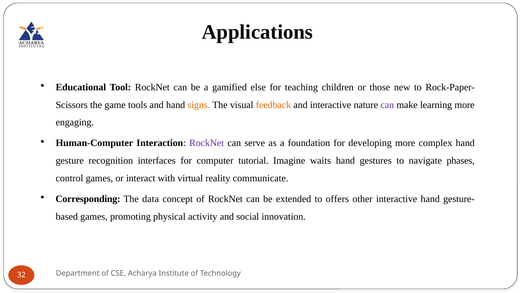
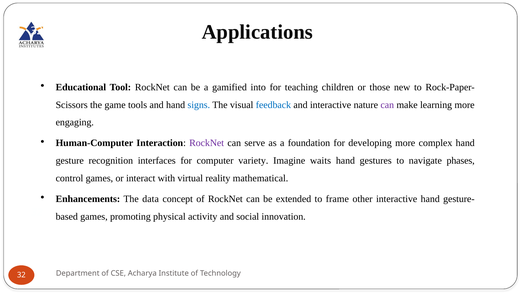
else: else -> into
signs colour: orange -> blue
feedback colour: orange -> blue
tutorial: tutorial -> variety
communicate: communicate -> mathematical
Corresponding: Corresponding -> Enhancements
offers: offers -> frame
